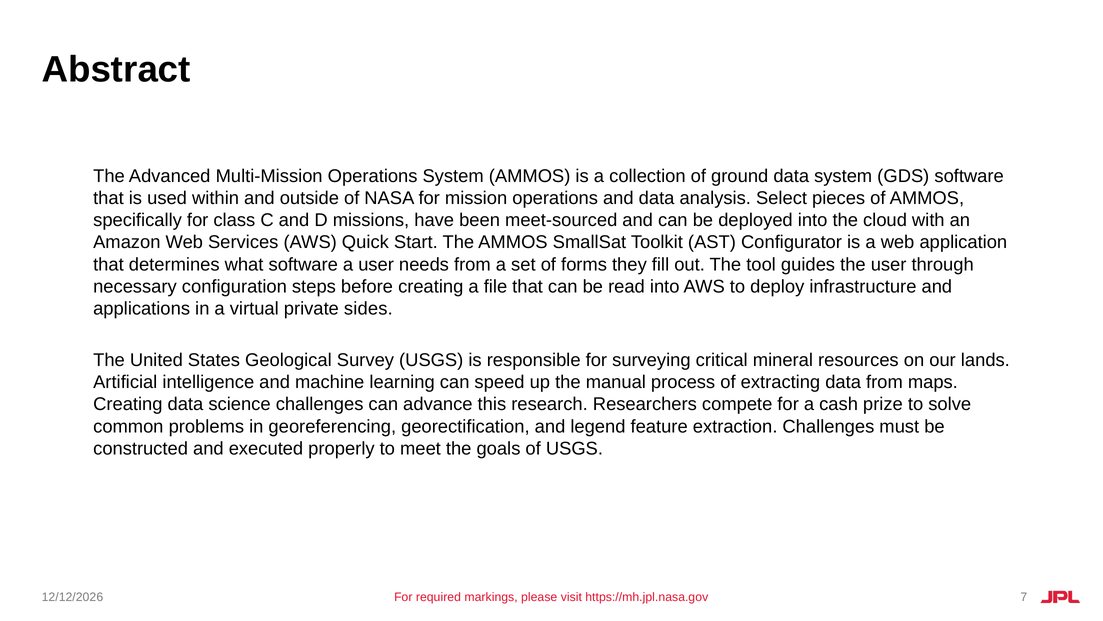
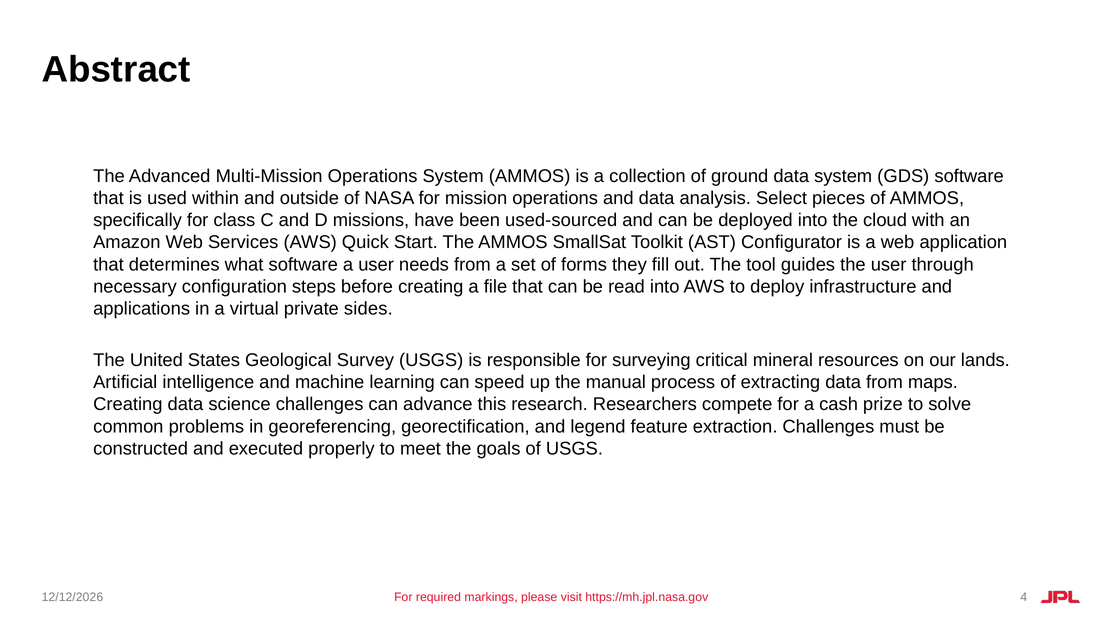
meet-sourced: meet-sourced -> used-sourced
7: 7 -> 4
